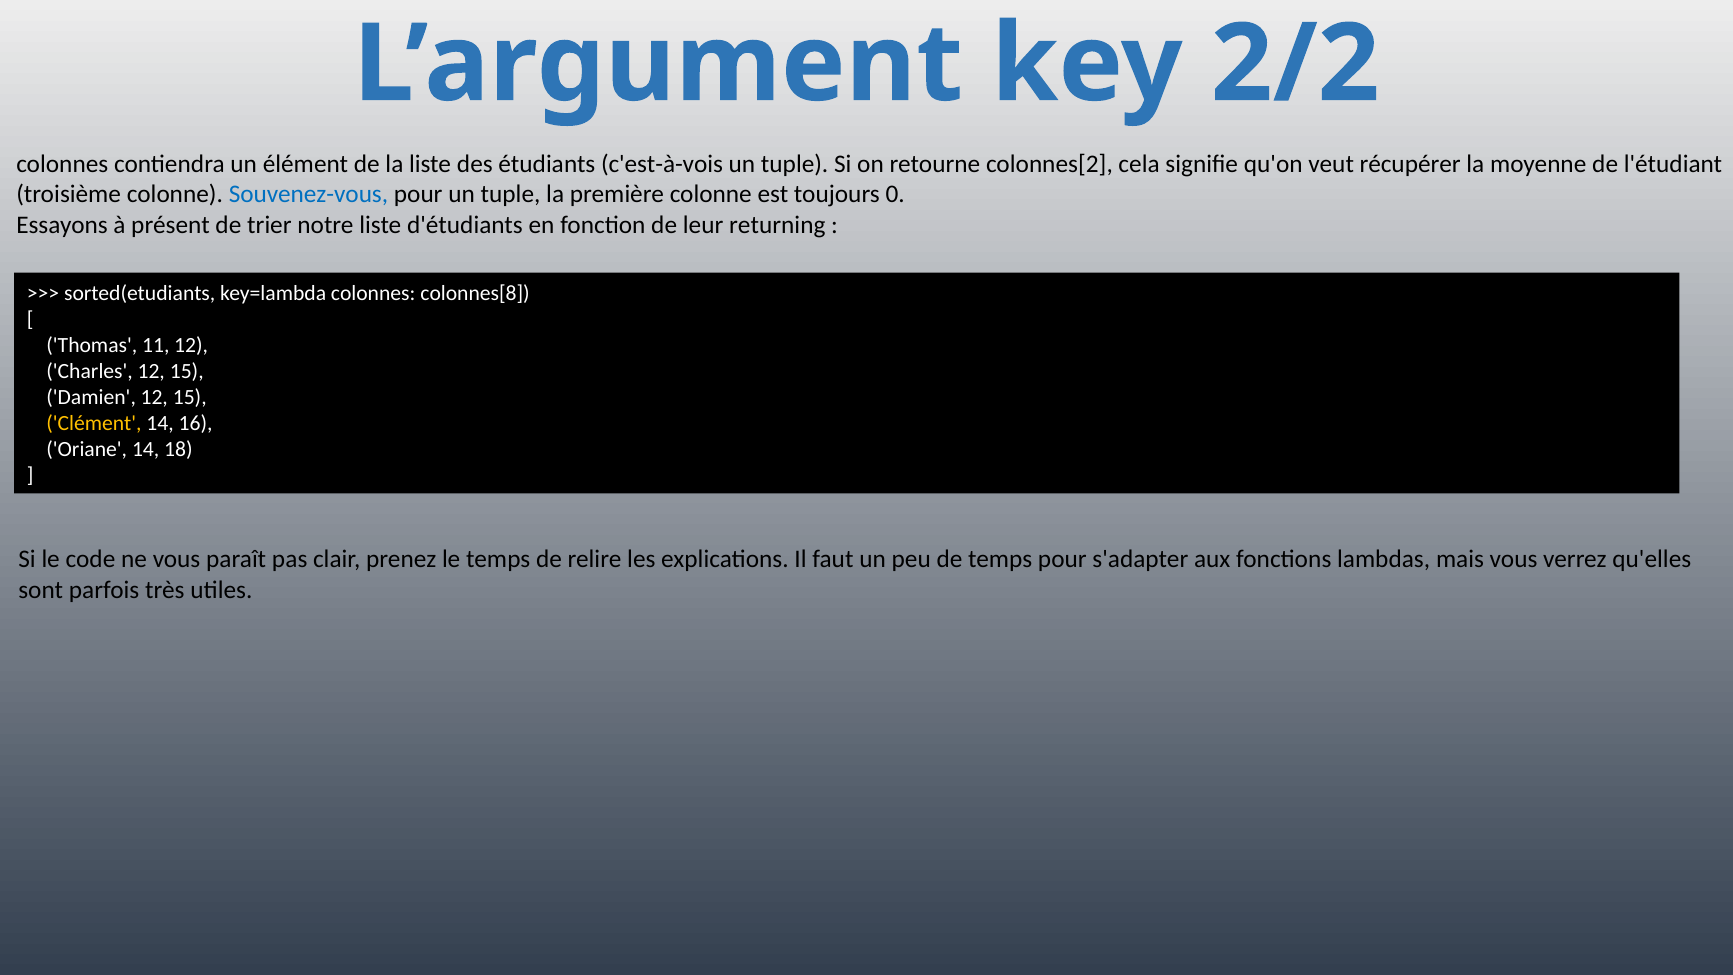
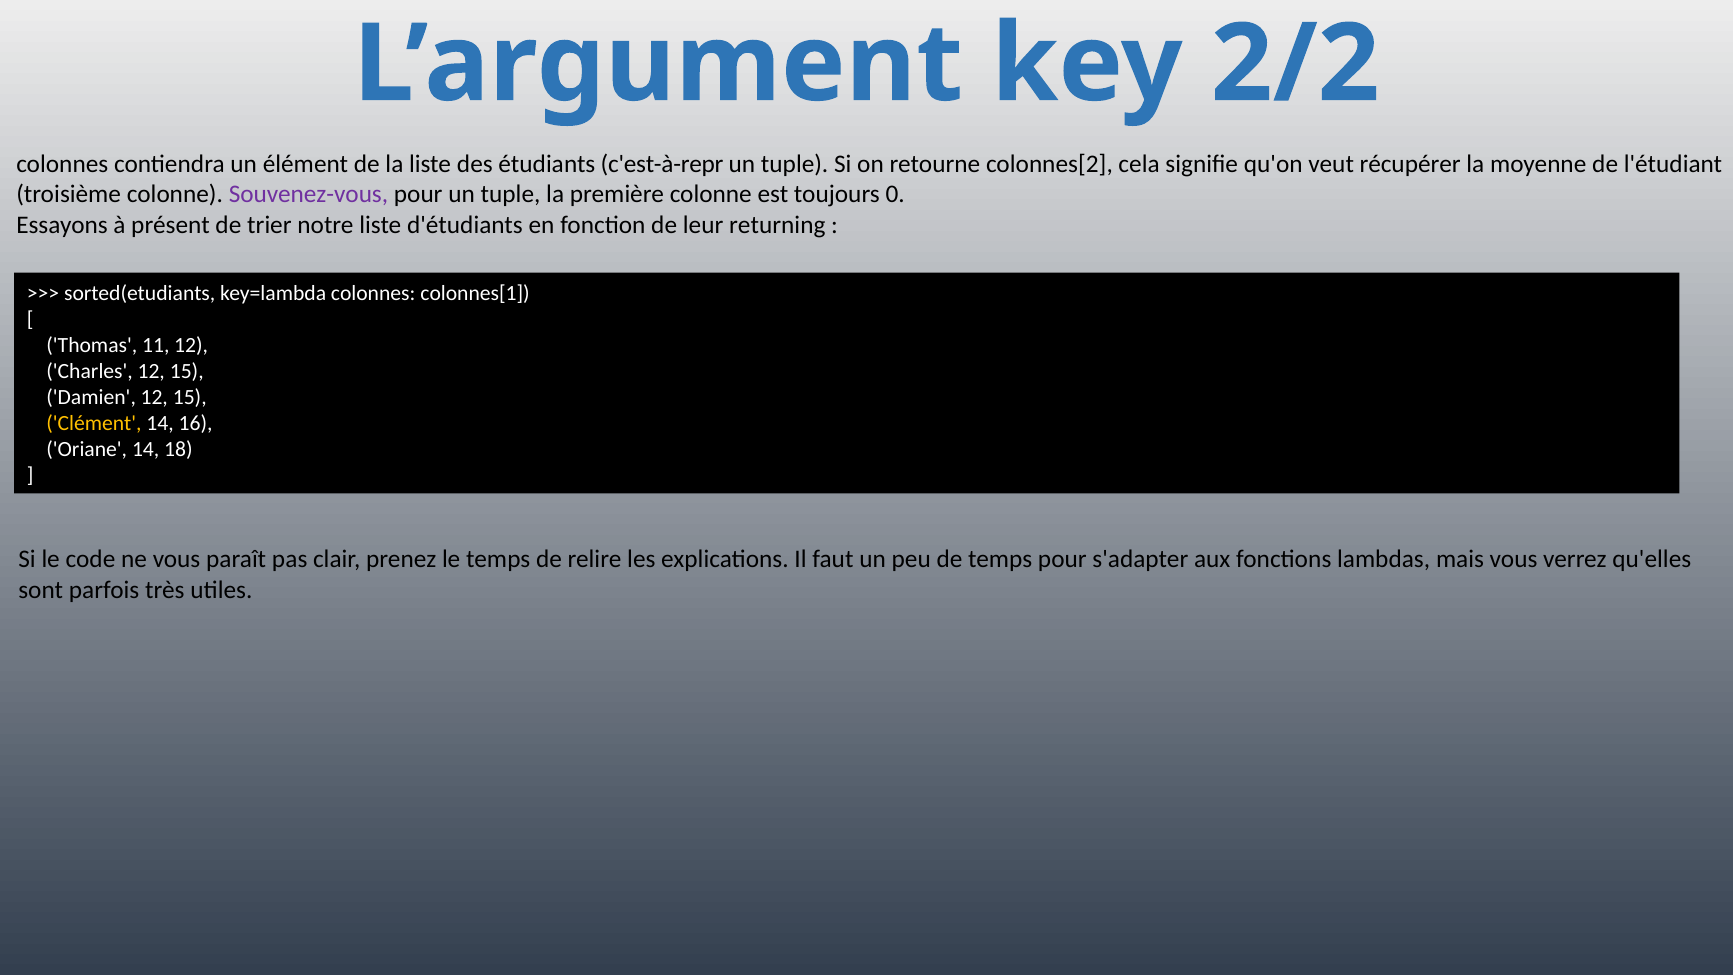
c'est-à-vois: c'est-à-vois -> c'est-à-repr
Souvenez-vous colour: blue -> purple
colonnes[8: colonnes[8 -> colonnes[1
